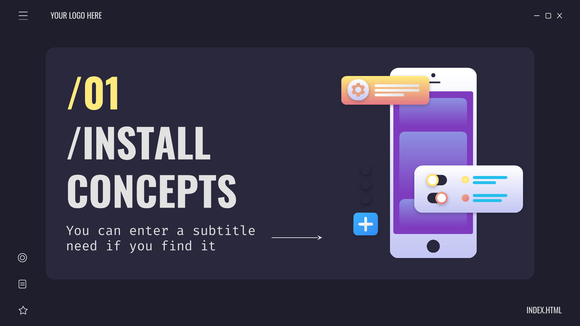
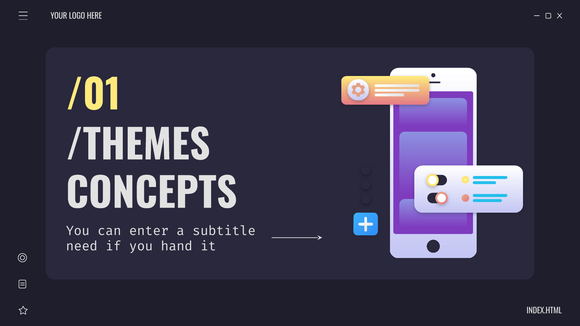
/INSTALL: /INSTALL -> /THEMES
find: find -> hand
